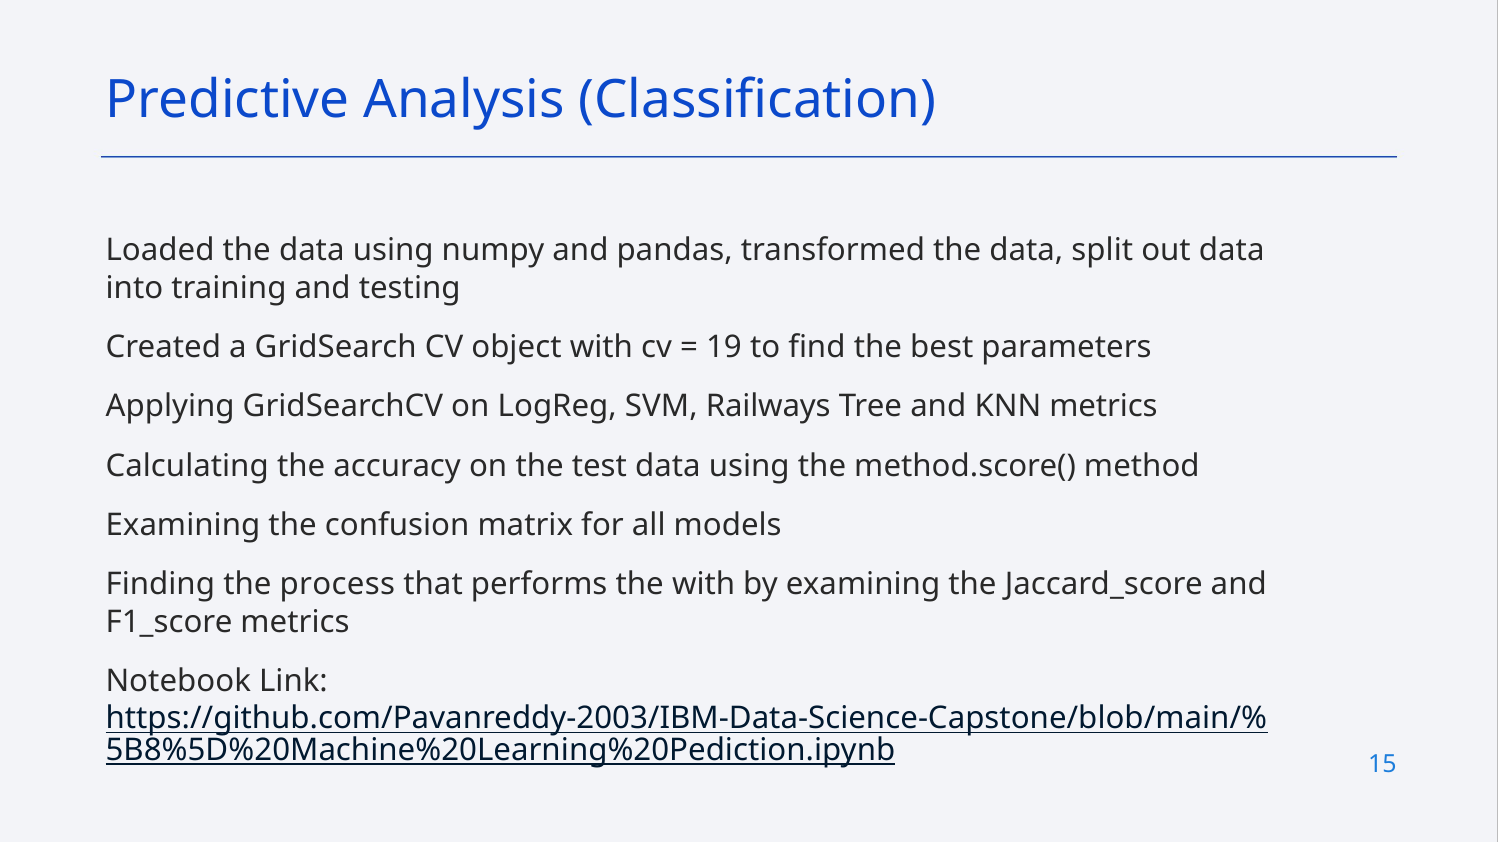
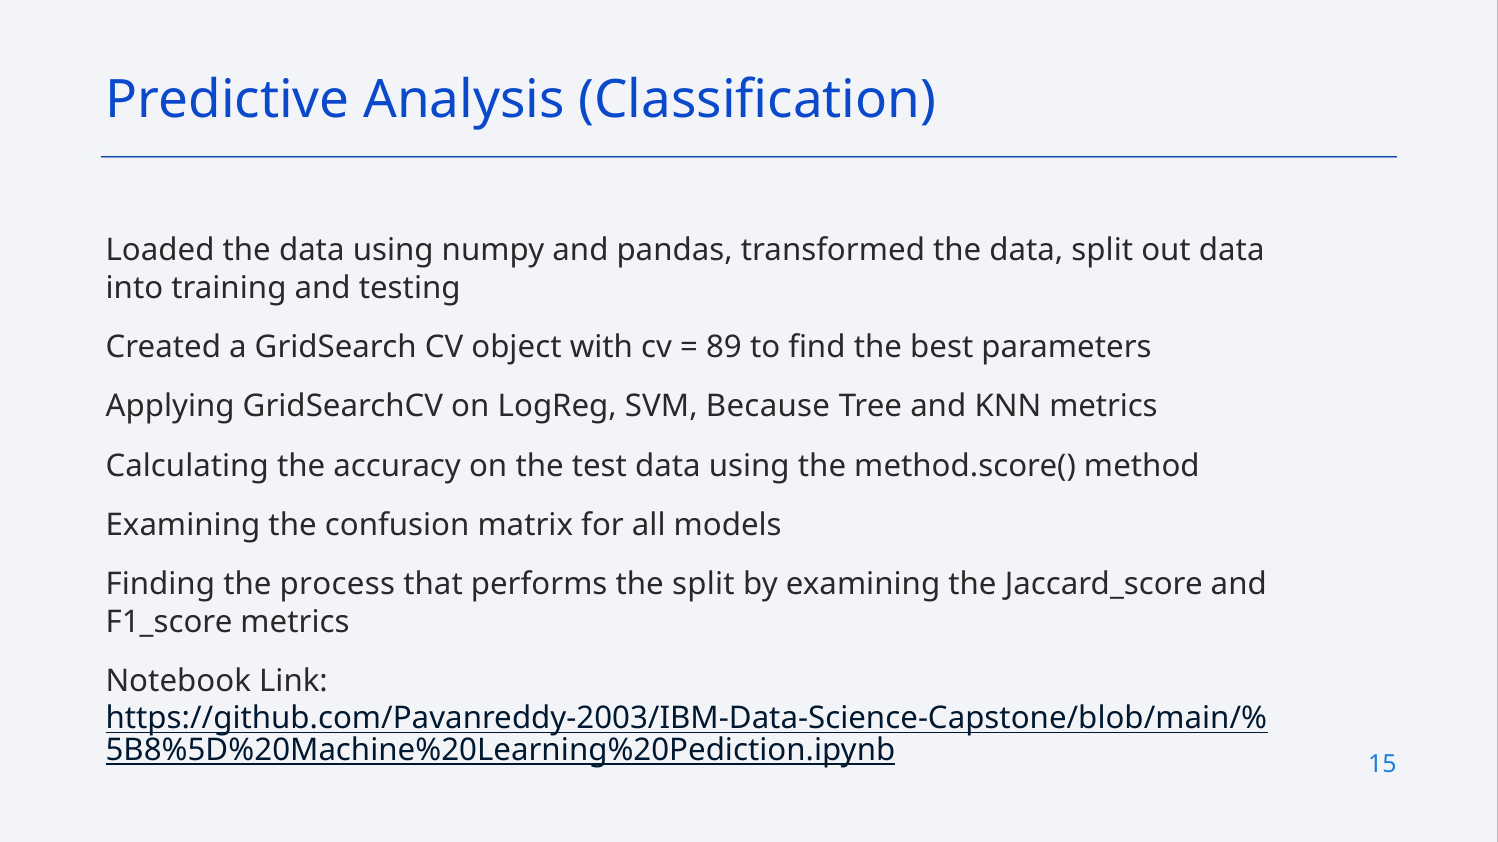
19: 19 -> 89
Railways: Railways -> Because
the with: with -> split
